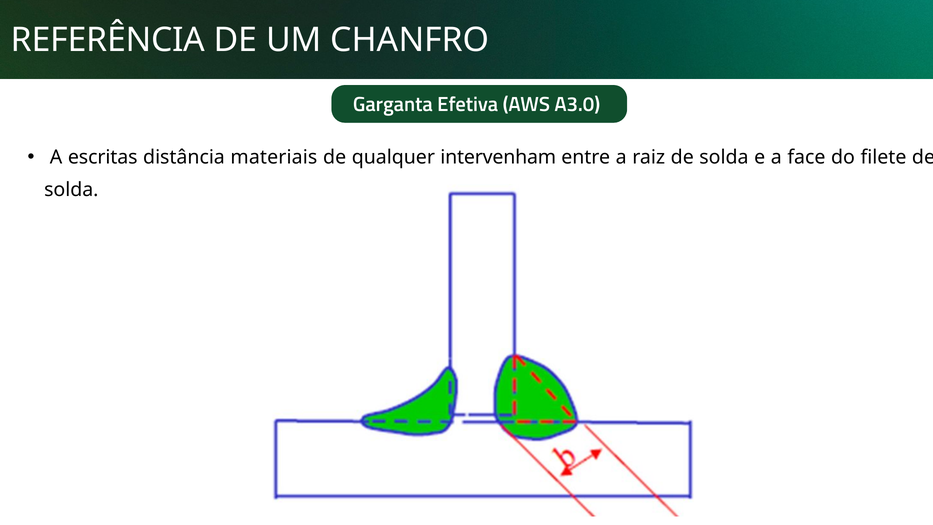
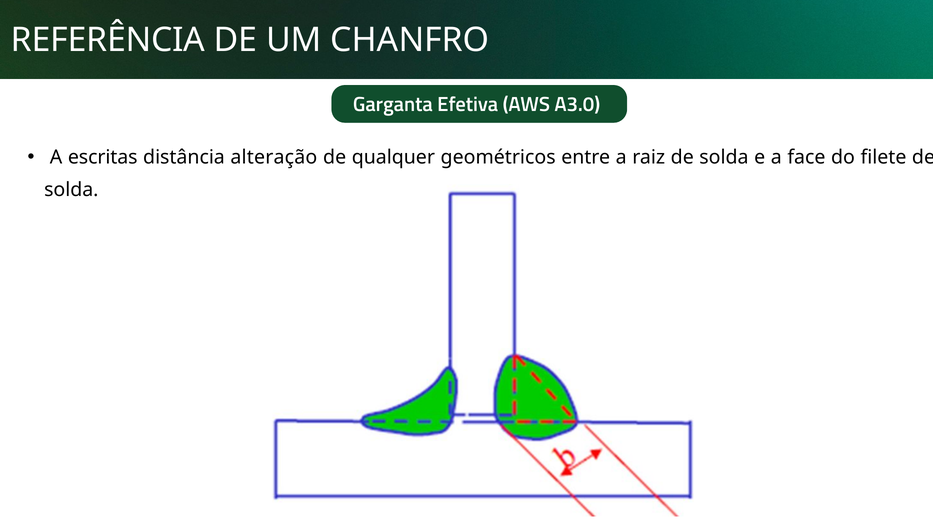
materiais: materiais -> alteração
intervenham: intervenham -> geométricos
